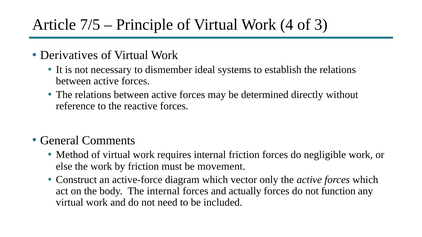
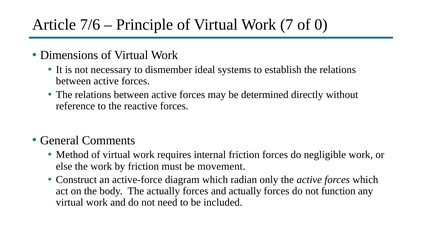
7/5: 7/5 -> 7/6
4: 4 -> 7
3: 3 -> 0
Derivatives: Derivatives -> Dimensions
vector: vector -> radian
The internal: internal -> actually
